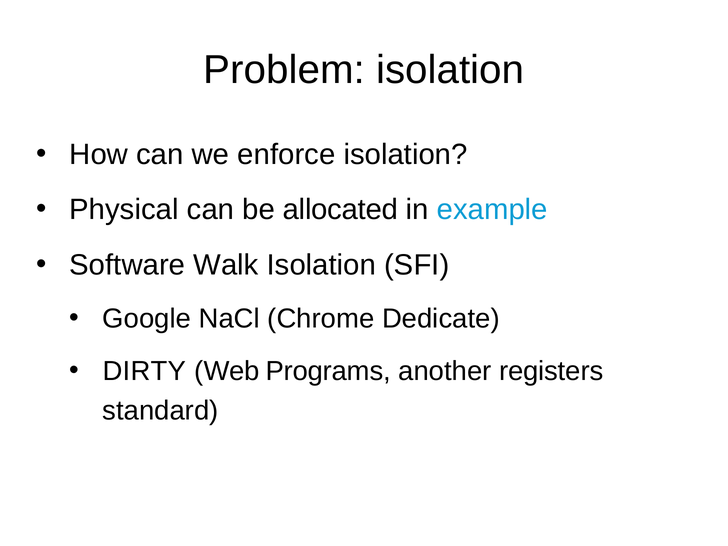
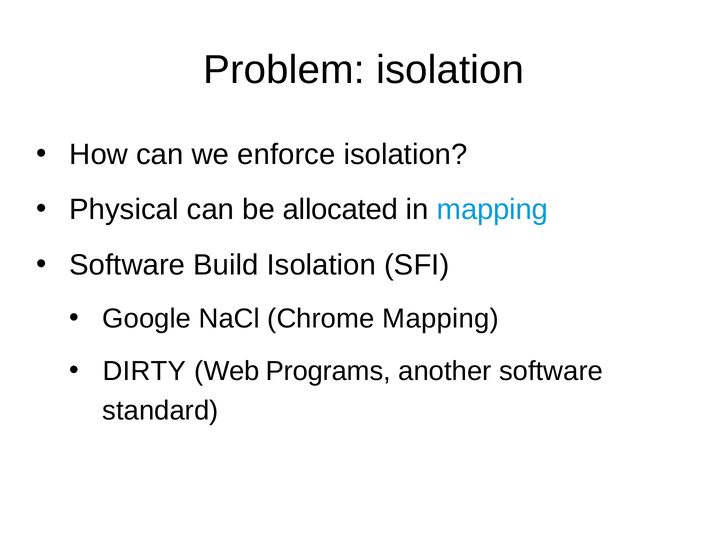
in example: example -> mapping
Walk: Walk -> Build
Chrome Dedicate: Dedicate -> Mapping
another registers: registers -> software
